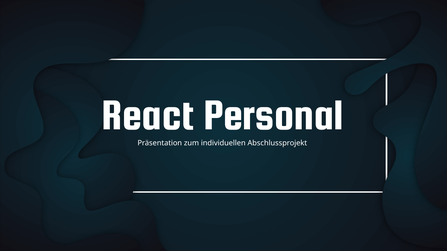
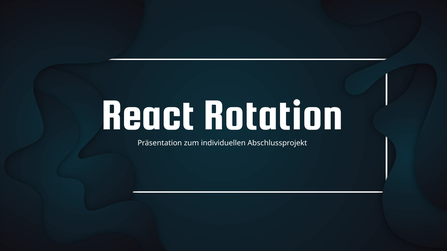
Personal: Personal -> Rotation
